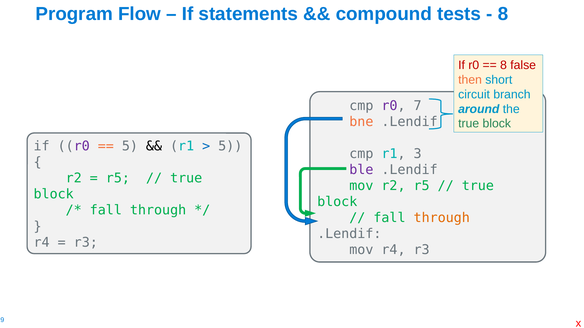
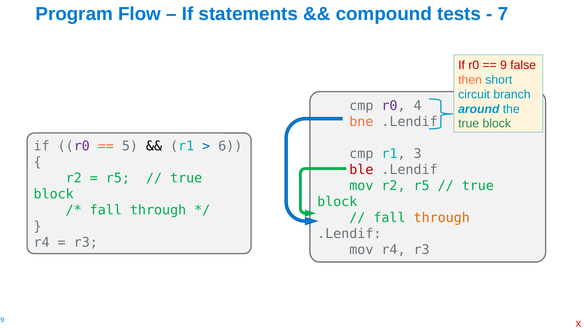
8 at (503, 14): 8 -> 7
8 at (504, 65): 8 -> 9
7: 7 -> 4
5 at (230, 146): 5 -> 6
ble colour: purple -> red
